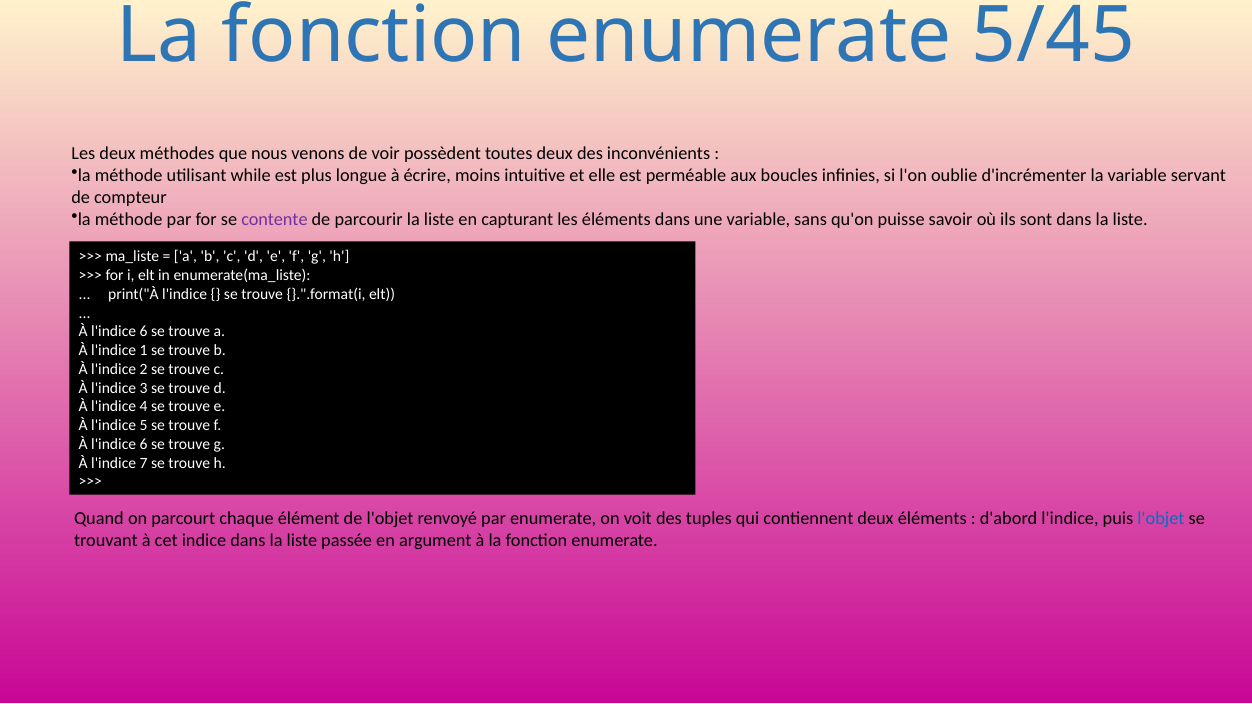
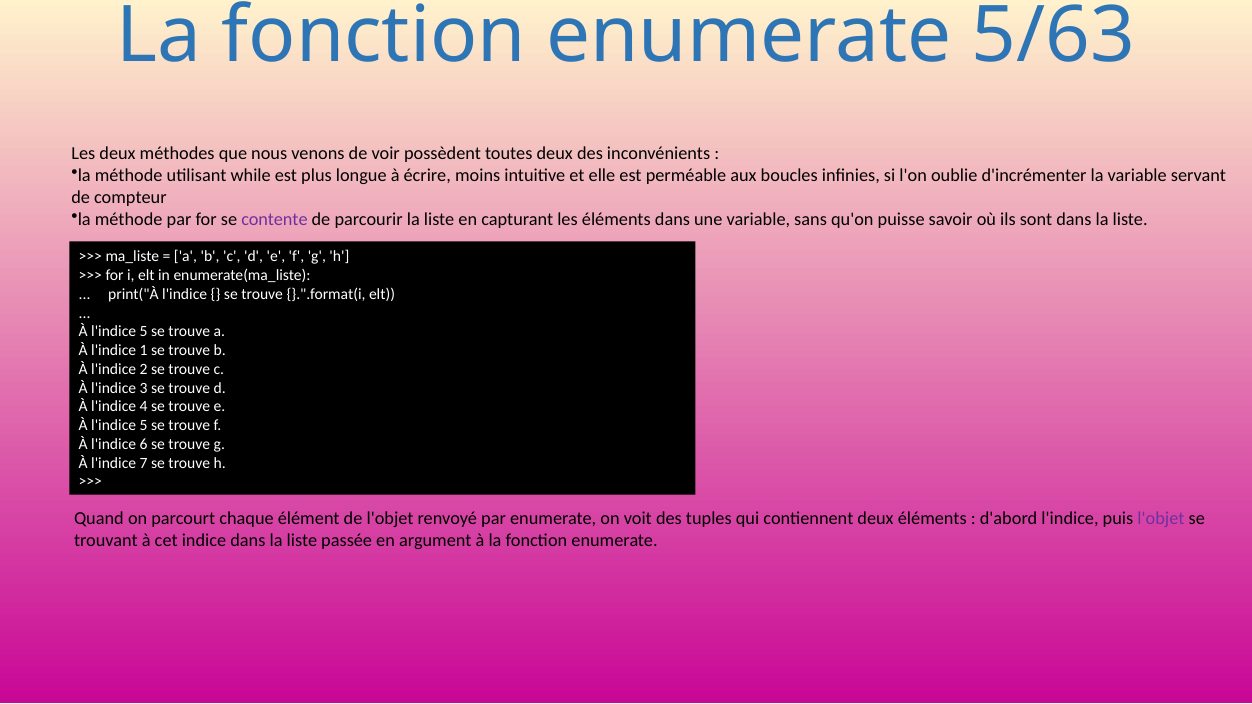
5/45: 5/45 -> 5/63
6 at (144, 332): 6 -> 5
l'objet at (1161, 519) colour: blue -> purple
